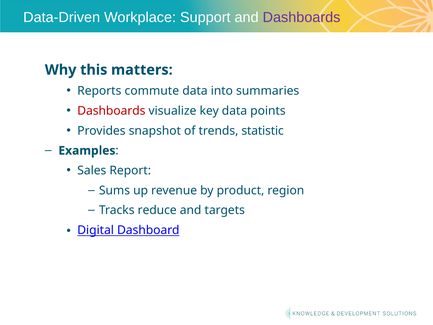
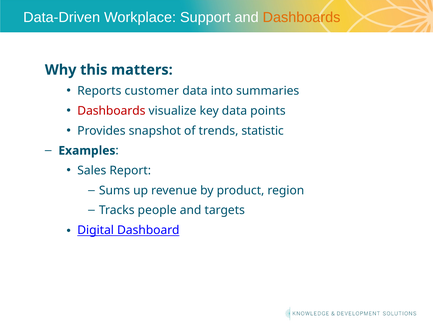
Dashboards at (302, 17) colour: purple -> orange
commute: commute -> customer
reduce: reduce -> people
